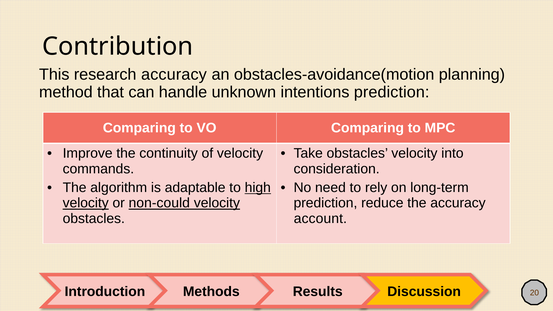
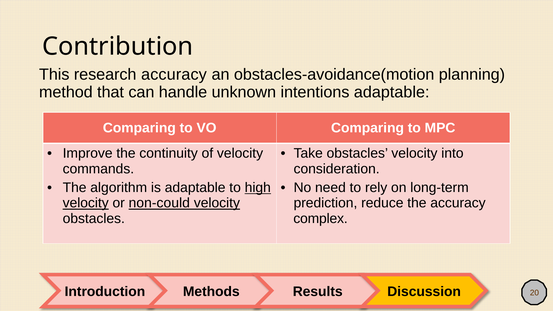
intentions prediction: prediction -> adaptable
account: account -> complex
